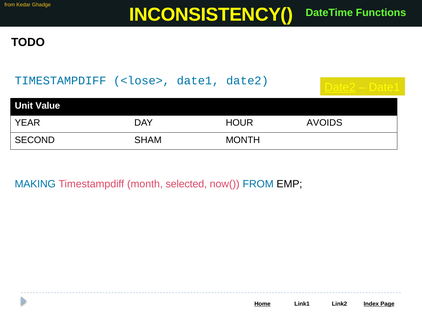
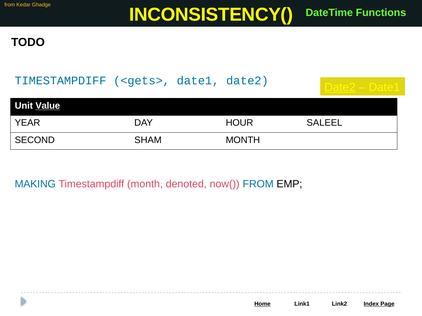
<lose>: <lose> -> <gets>
Value underline: none -> present
AVOIDS: AVOIDS -> SALEEL
selected: selected -> denoted
